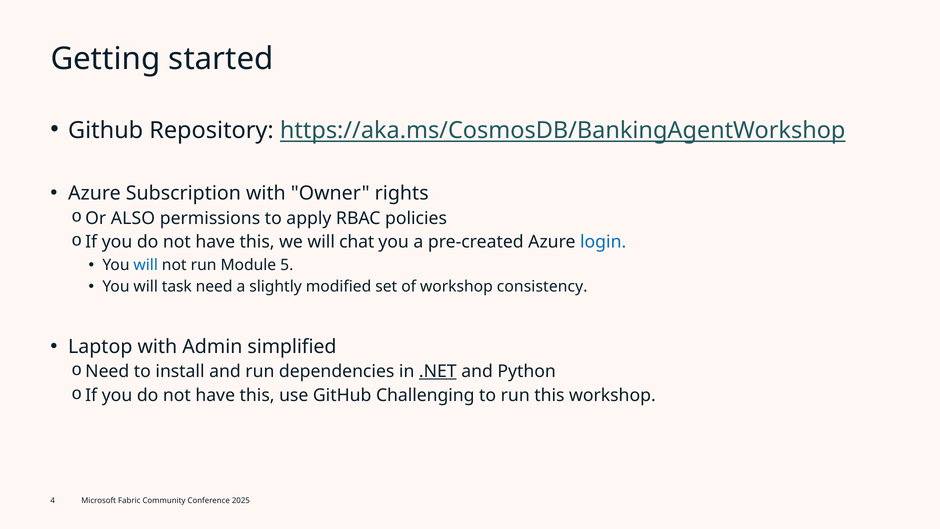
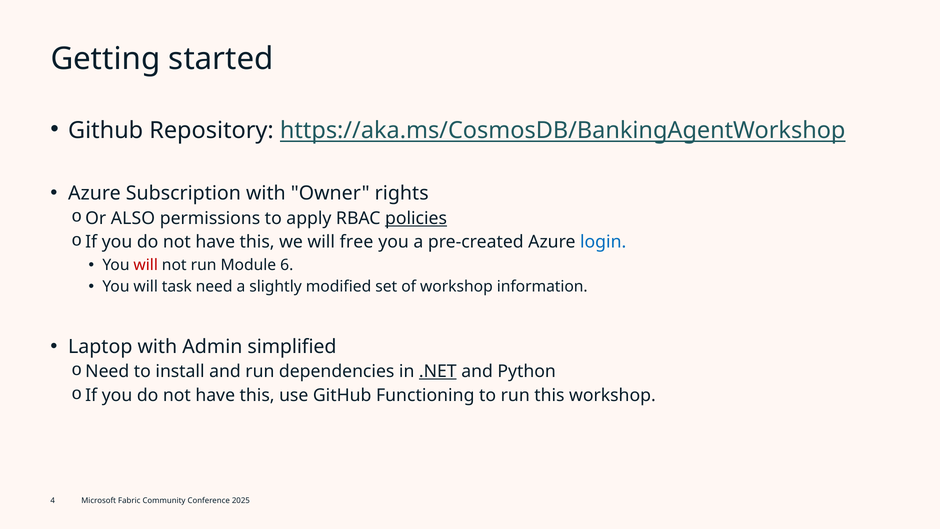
policies underline: none -> present
chat: chat -> free
will at (146, 265) colour: blue -> red
5: 5 -> 6
consistency: consistency -> information
Challenging: Challenging -> Functioning
